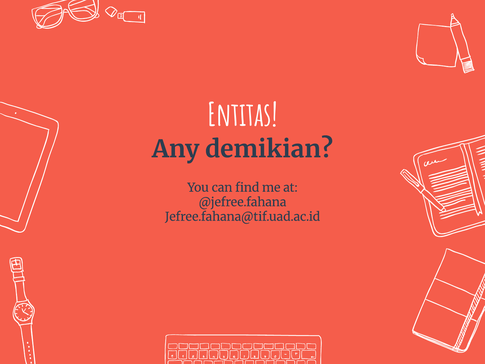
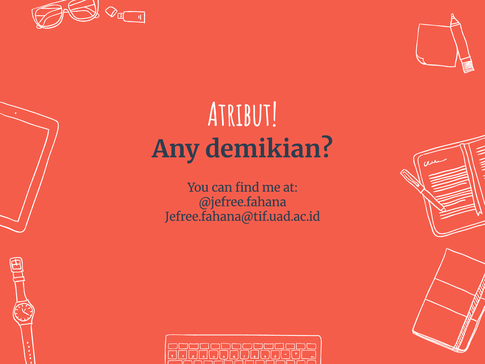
Entitas: Entitas -> Atribut
